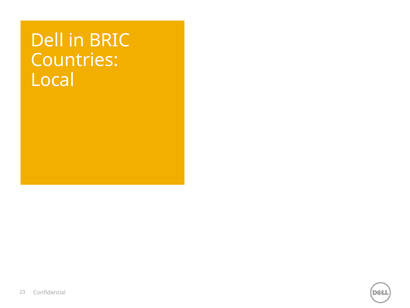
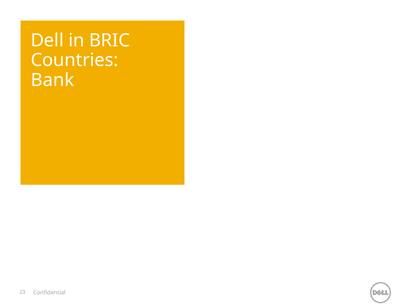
Local: Local -> Bank
